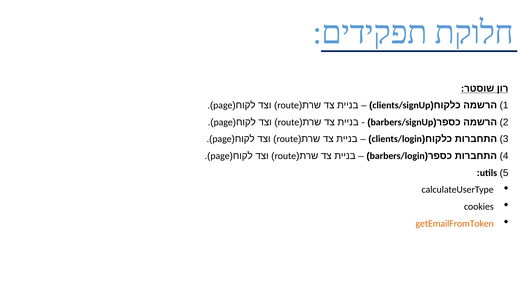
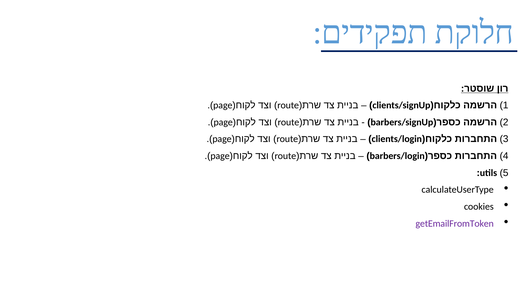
getEmailFromToken colour: orange -> purple
